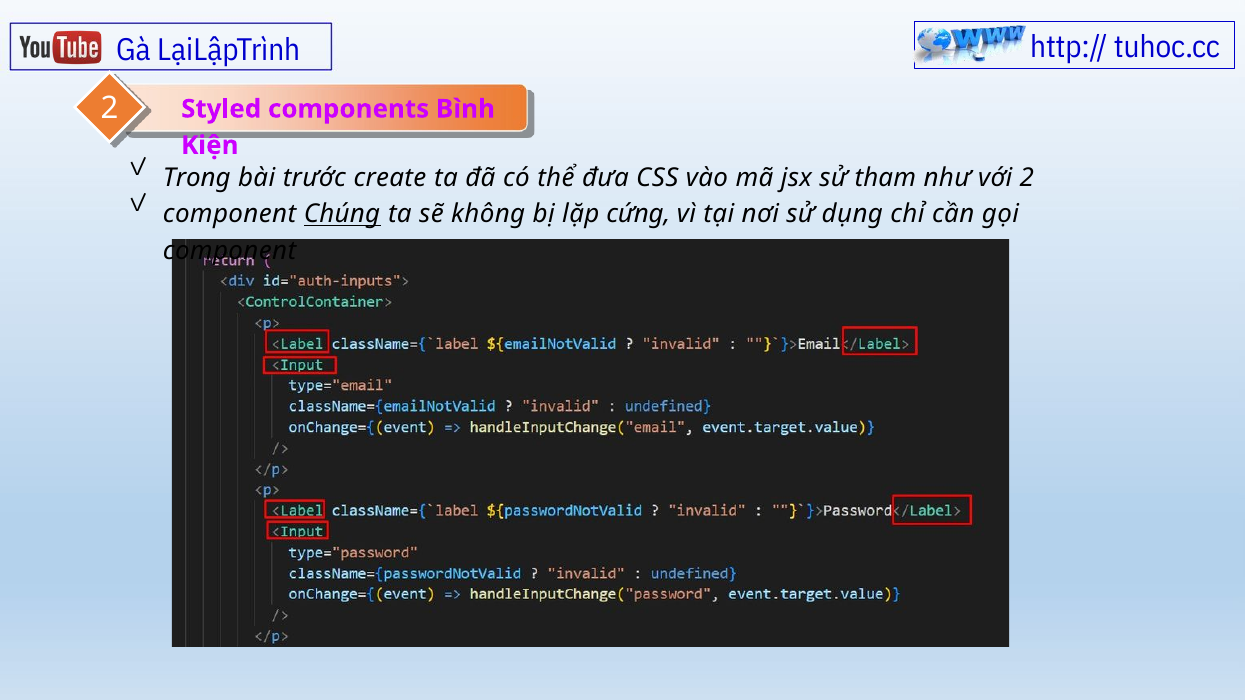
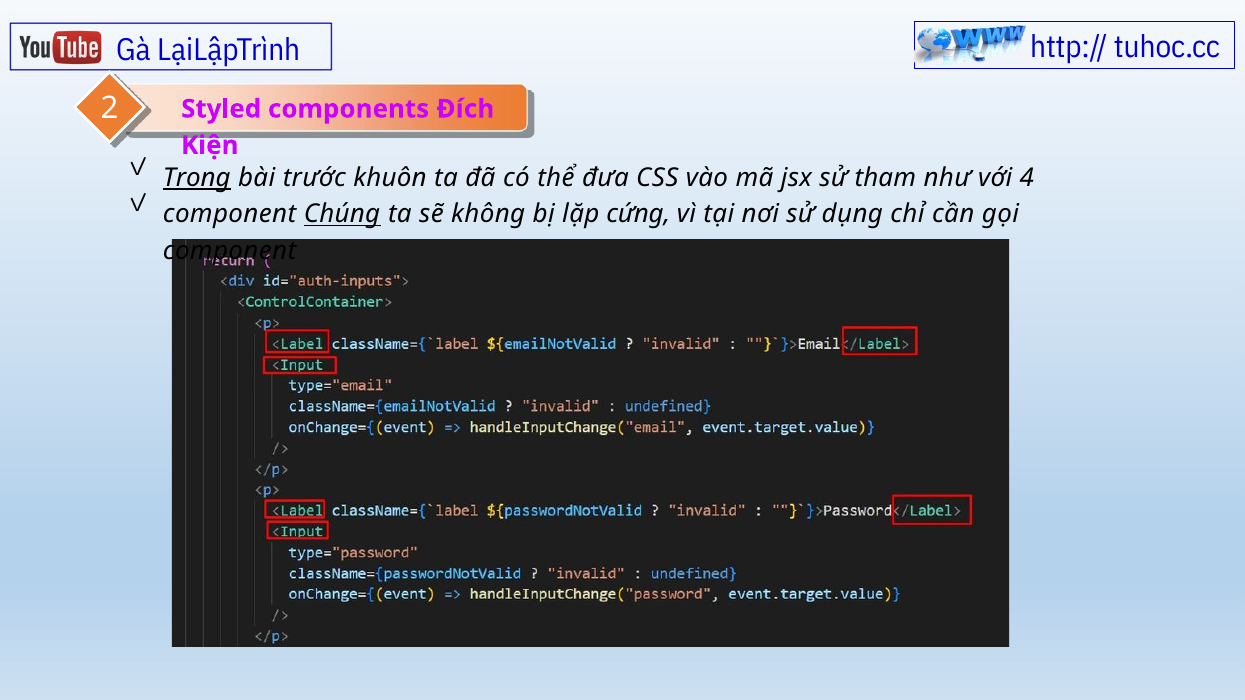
Bình: Bình -> Đích
Trong underline: none -> present
create: create -> khuôn
với 2: 2 -> 4
